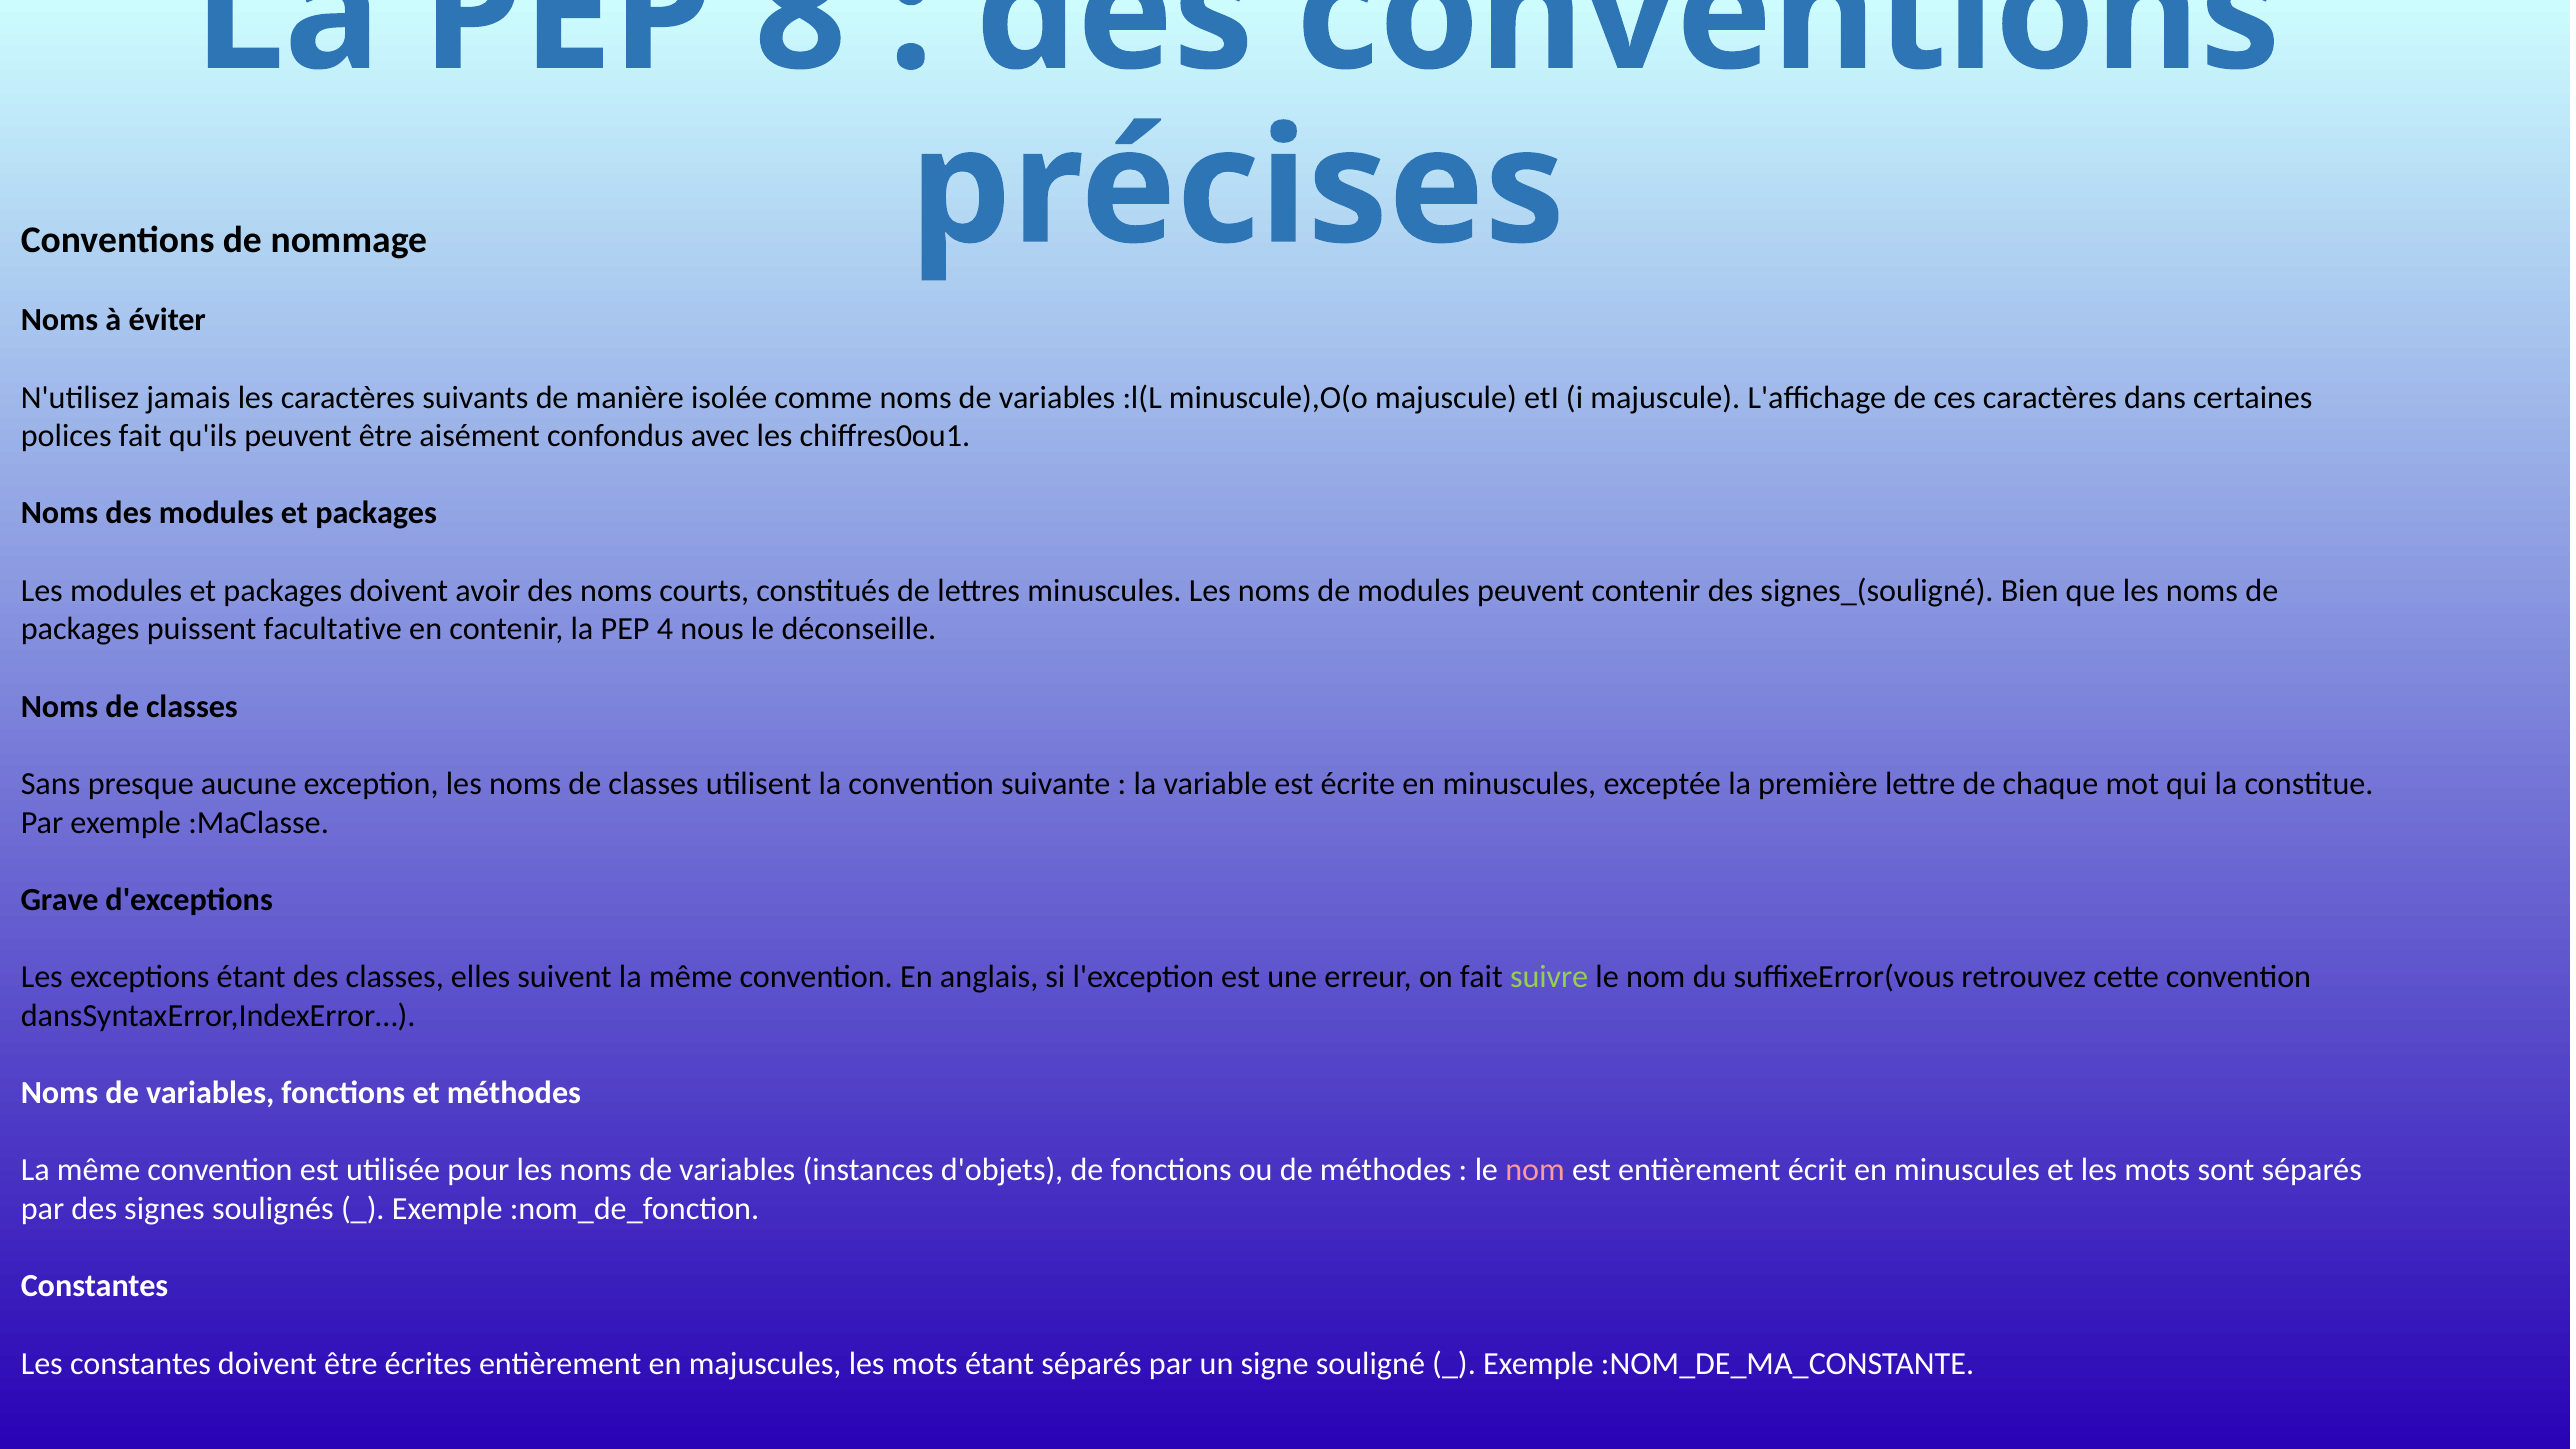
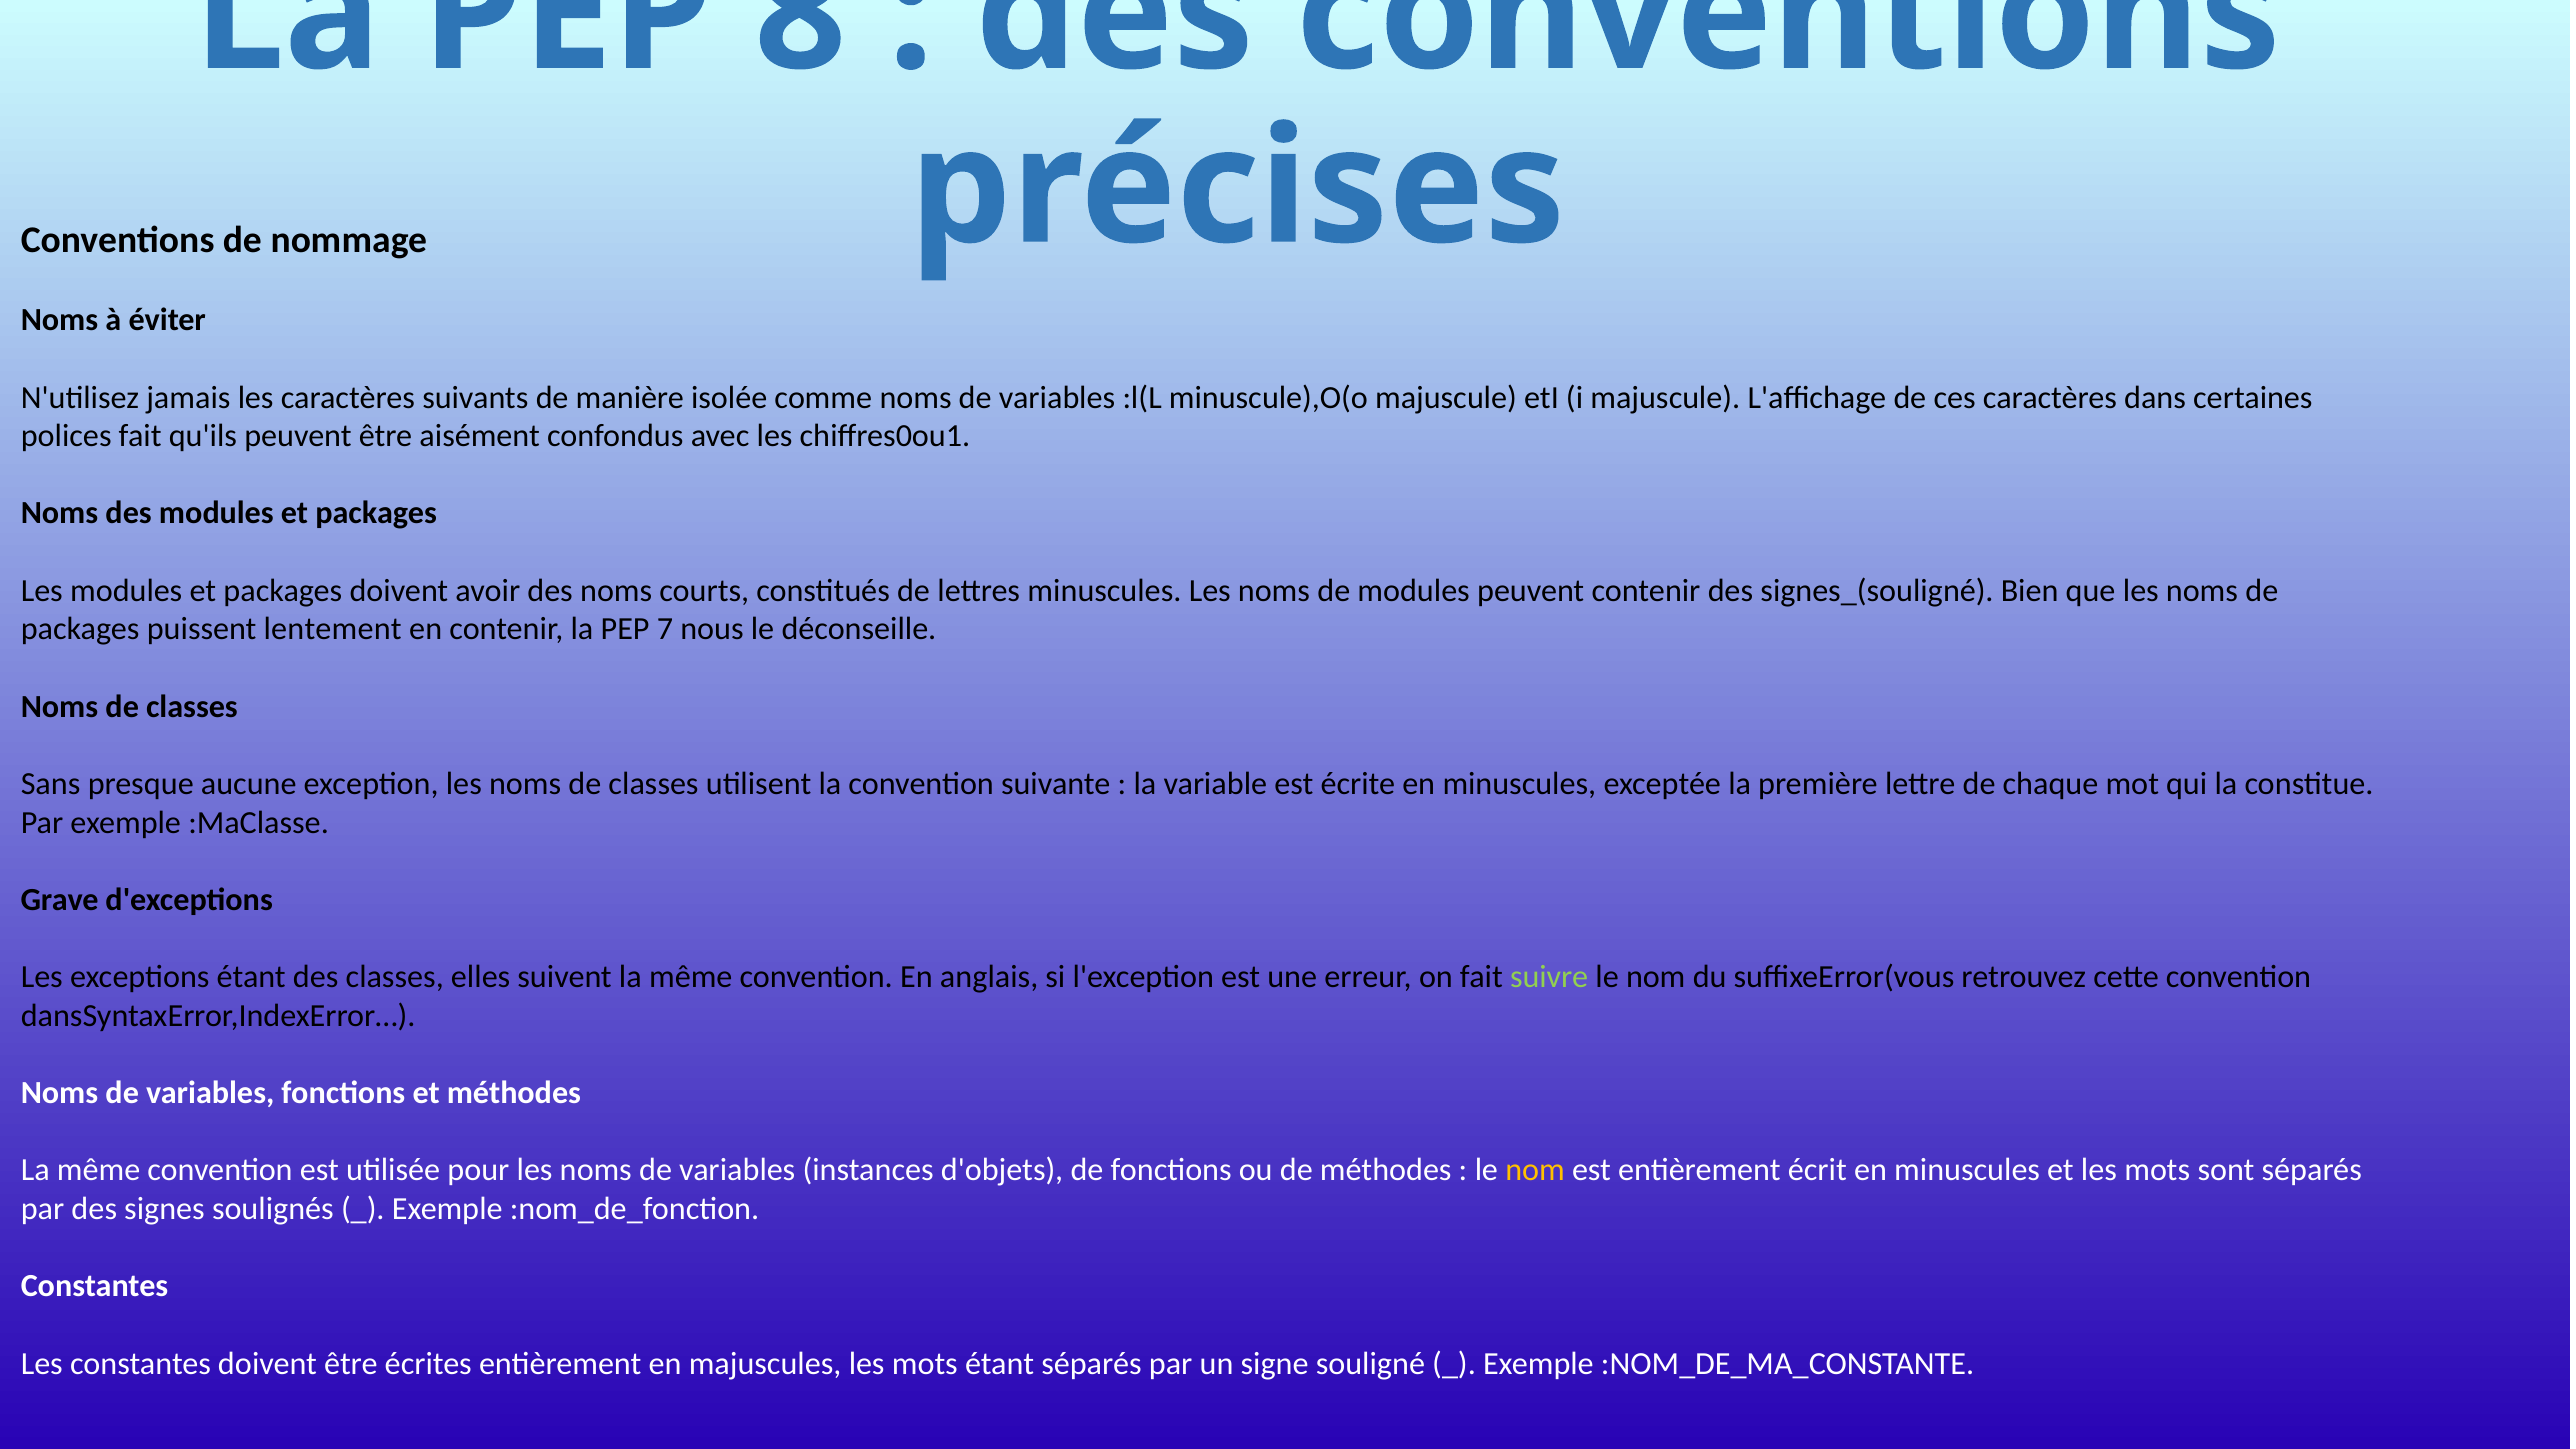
facultative: facultative -> lentement
4: 4 -> 7
nom at (1535, 1170) colour: pink -> yellow
